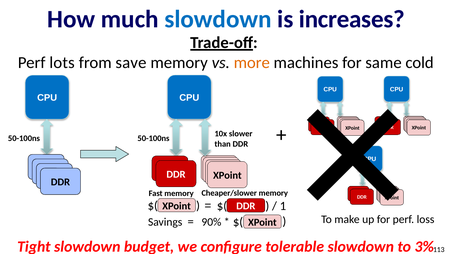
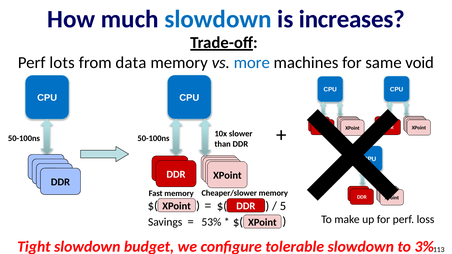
save: save -> data
more colour: orange -> blue
cold: cold -> void
1: 1 -> 5
90%: 90% -> 53%
